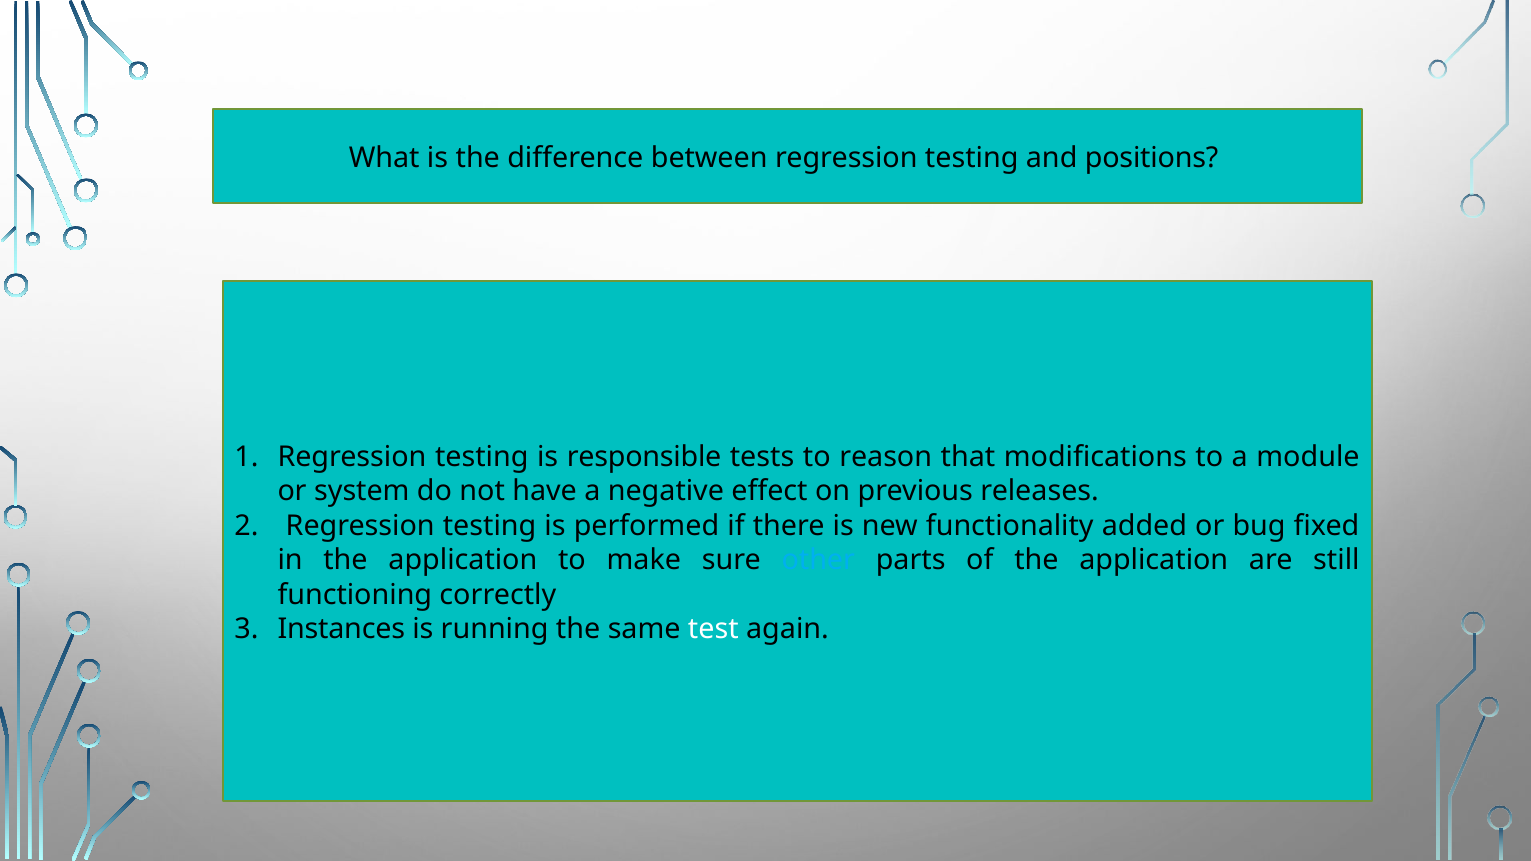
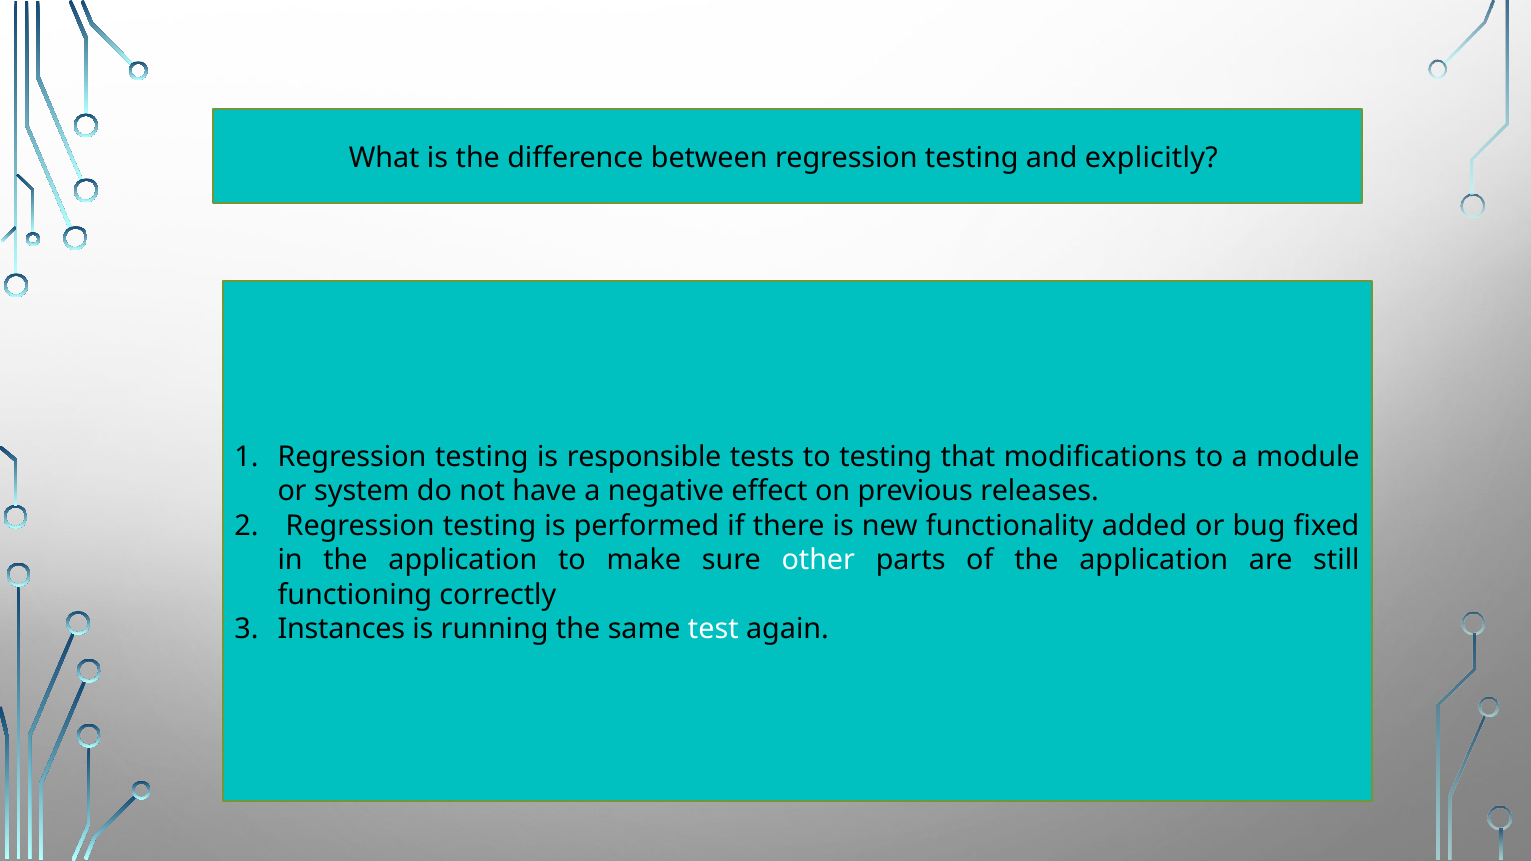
positions: positions -> explicitly
to reason: reason -> testing
other colour: light blue -> white
